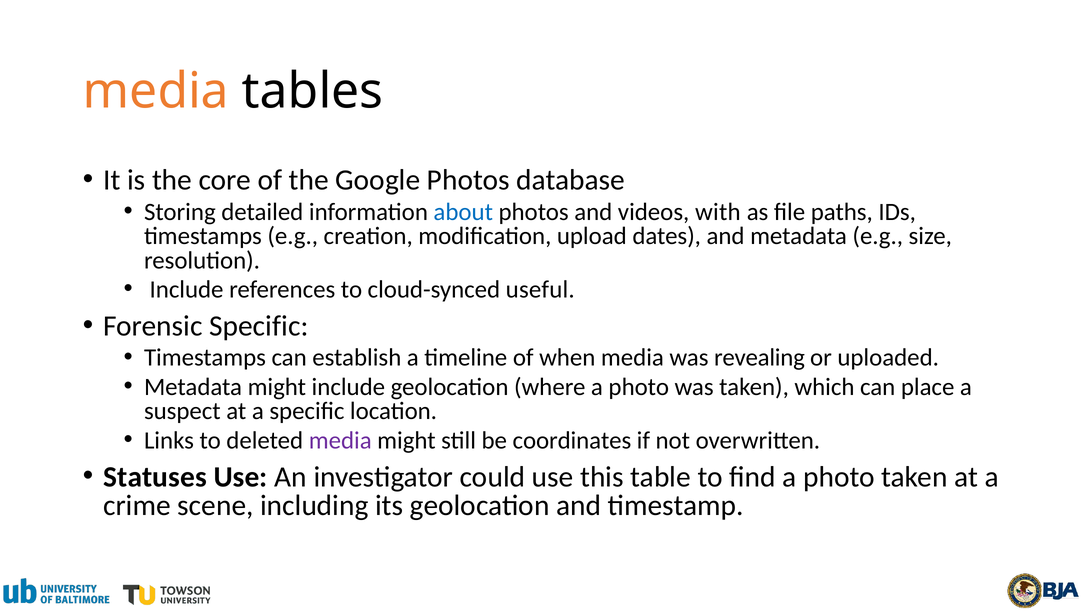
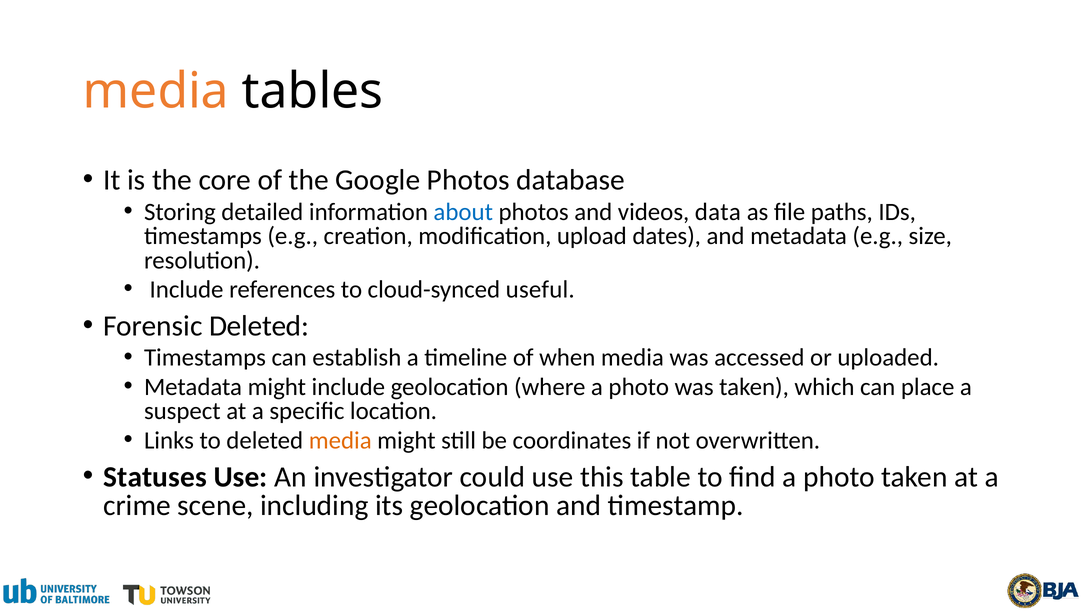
with: with -> data
Forensic Specific: Specific -> Deleted
revealing: revealing -> accessed
media at (340, 440) colour: purple -> orange
